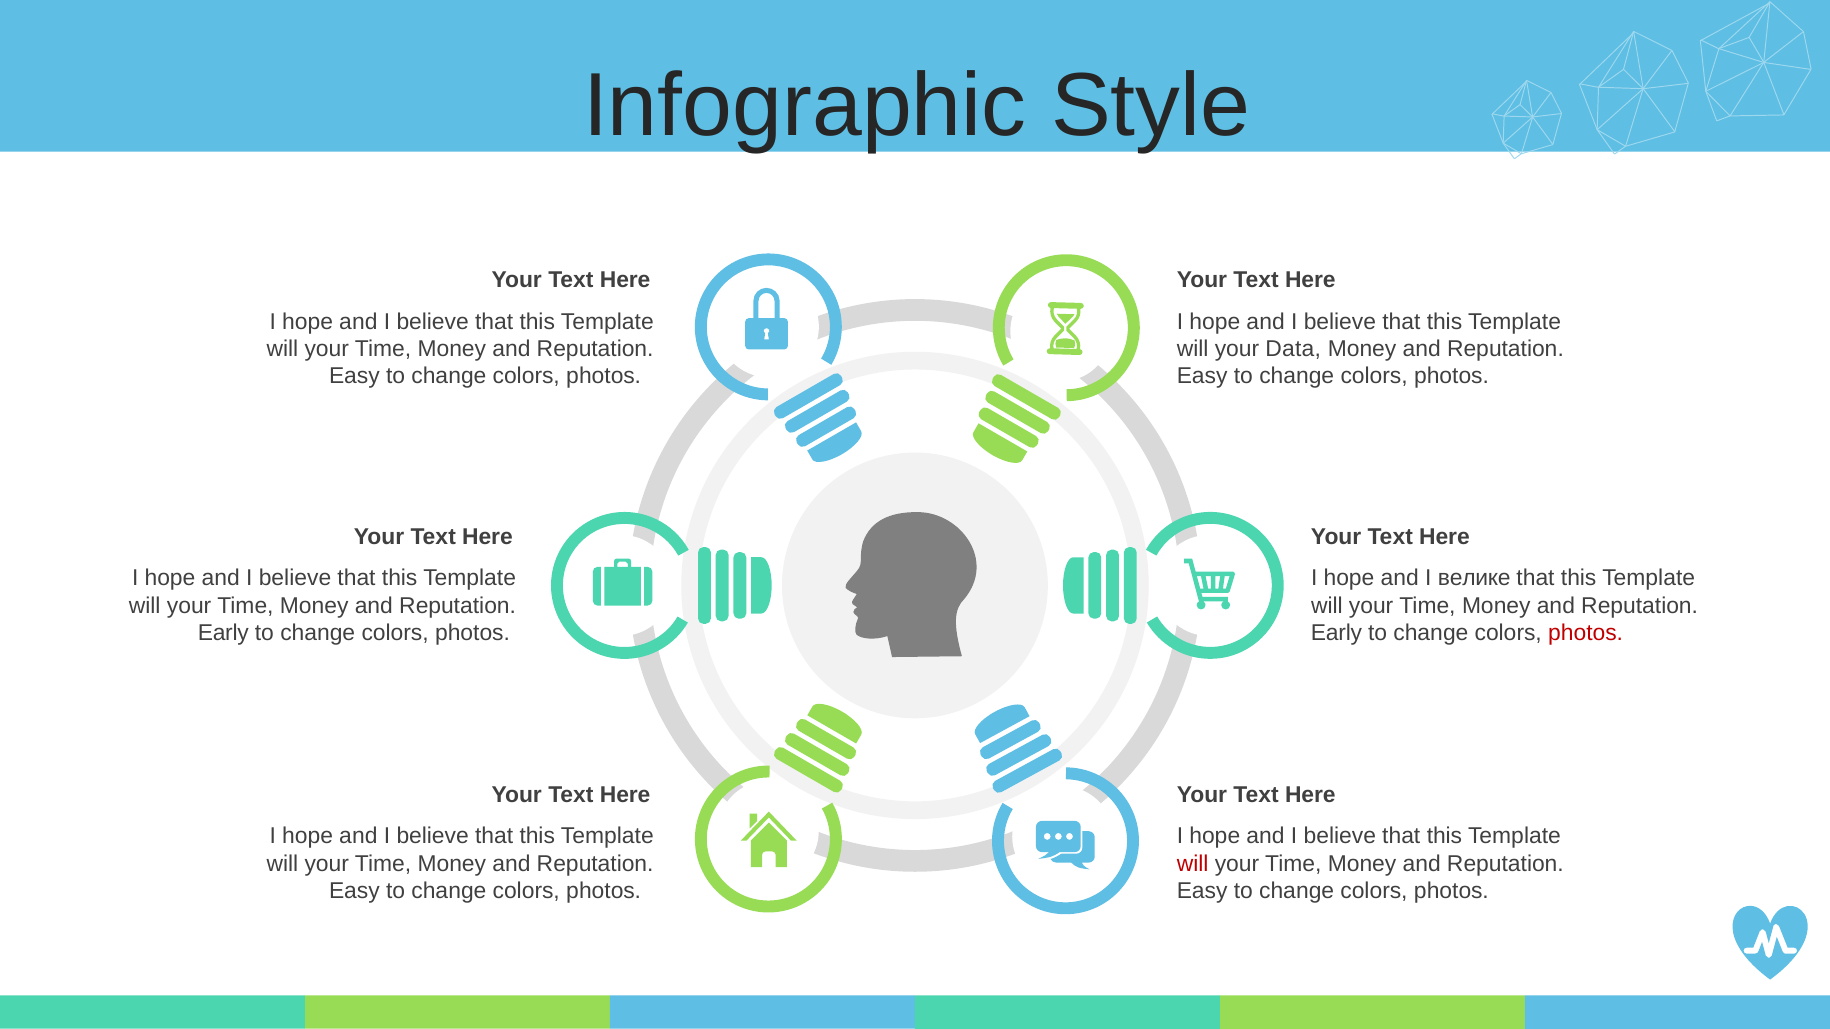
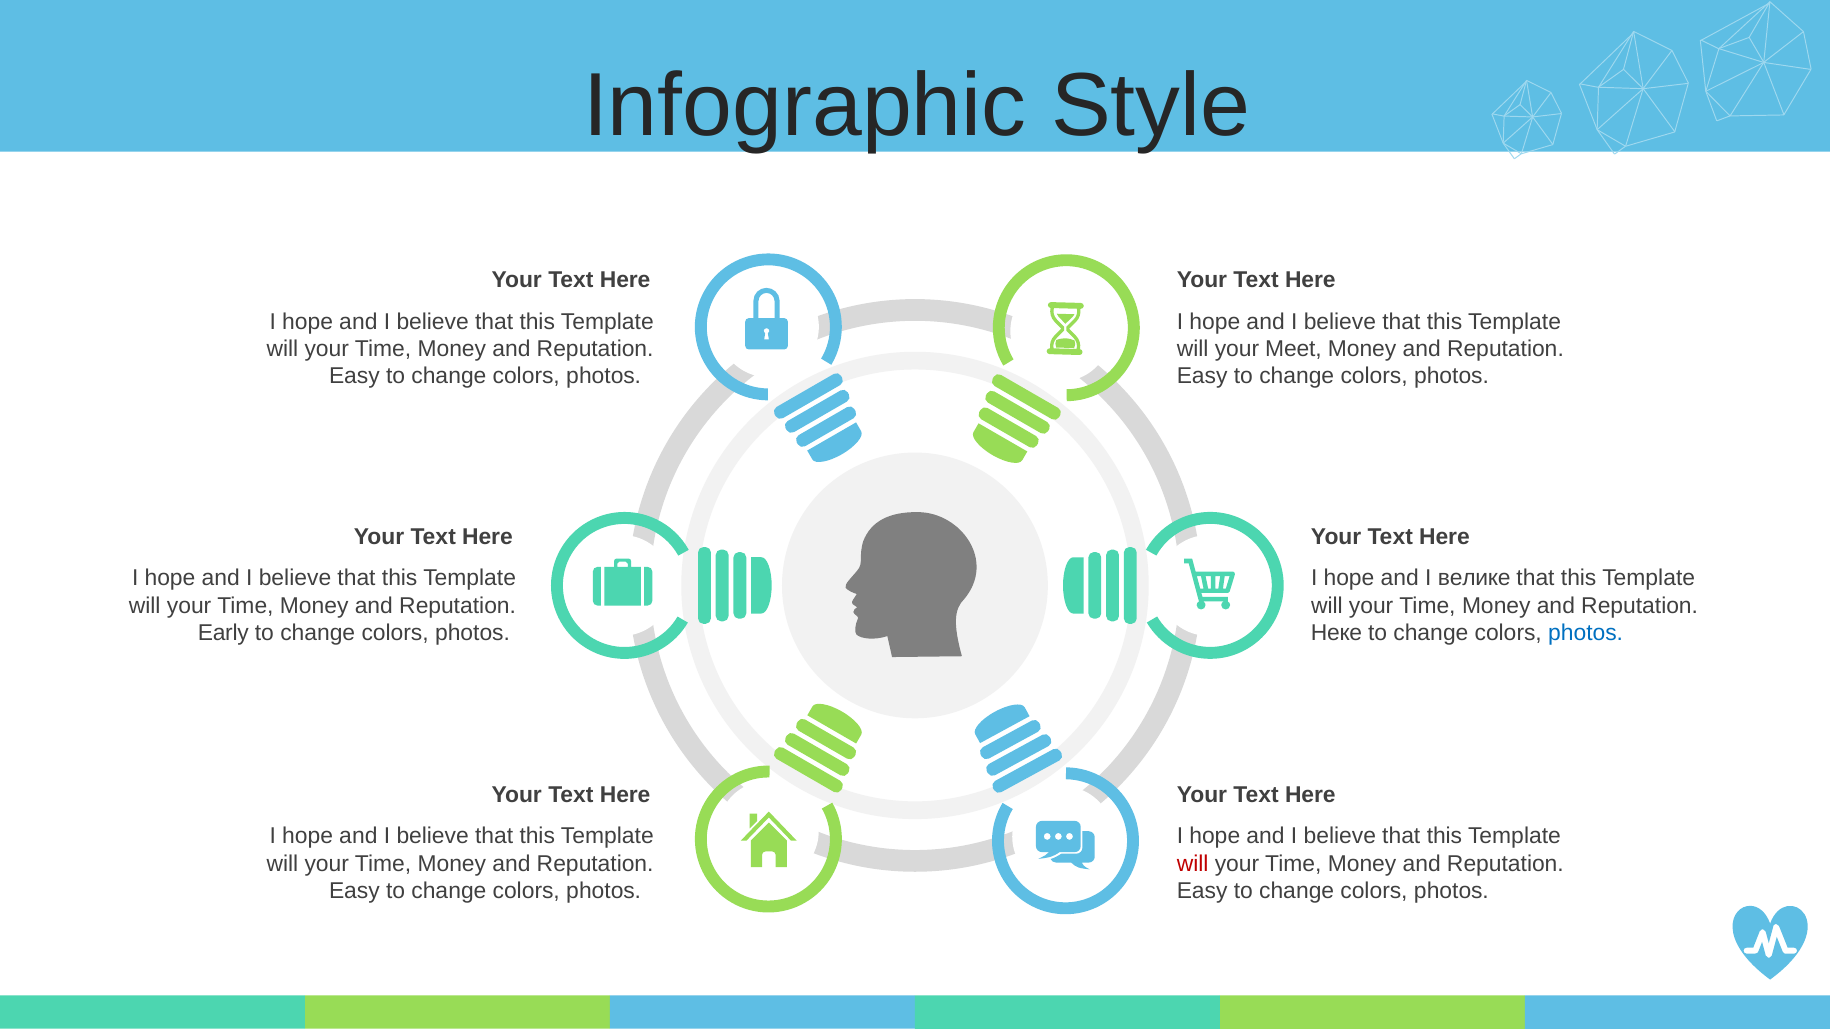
Data: Data -> Meet
Early at (1337, 634): Early -> Неке
photos at (1586, 634) colour: red -> blue
